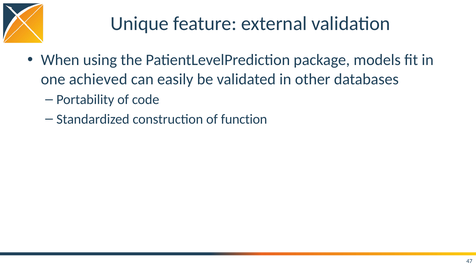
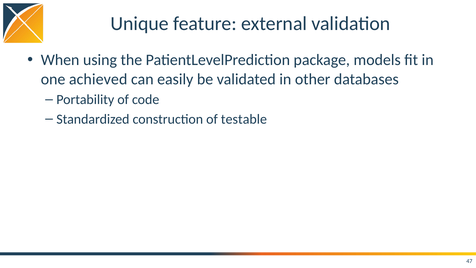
function: function -> testable
